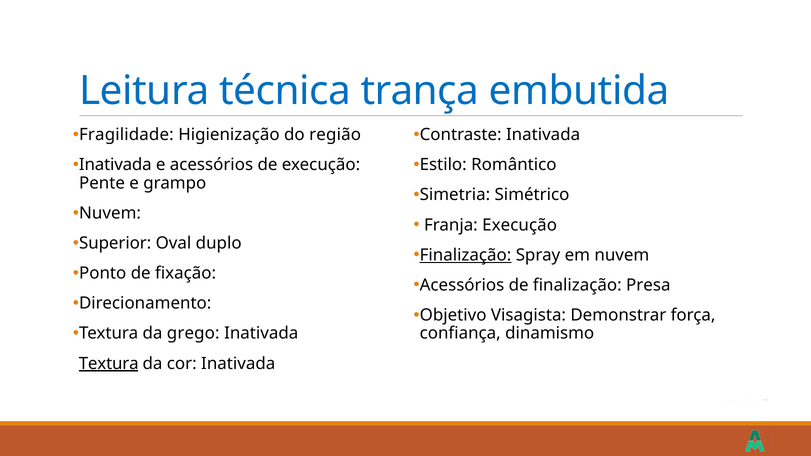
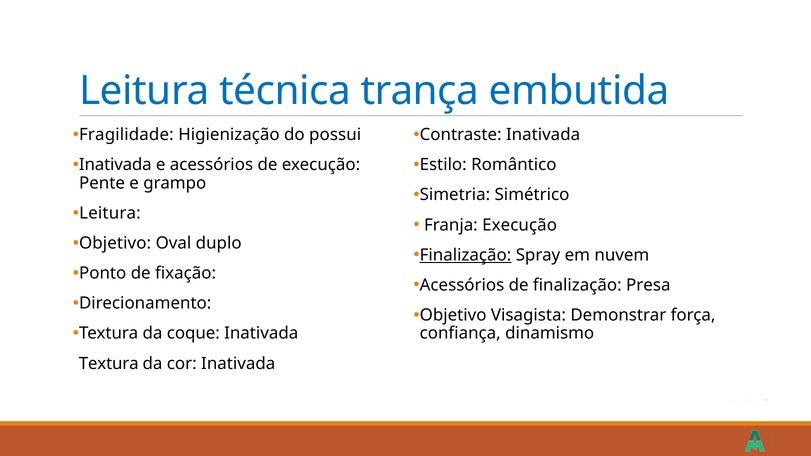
região: região -> possui
Nuvem at (110, 213): Nuvem -> Leitura
Superior at (115, 243): Superior -> Objetivo
grego: grego -> coque
Textura at (109, 364) underline: present -> none
